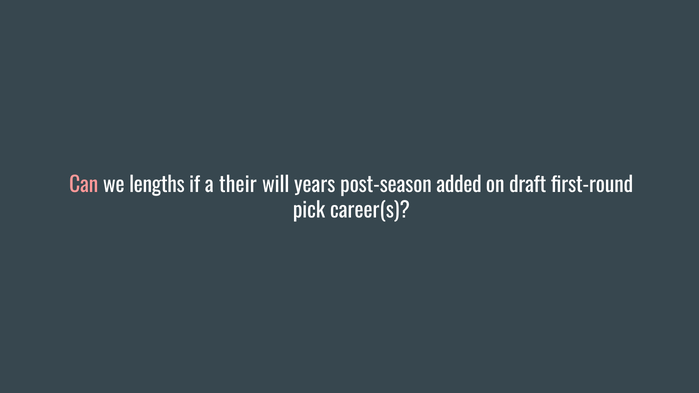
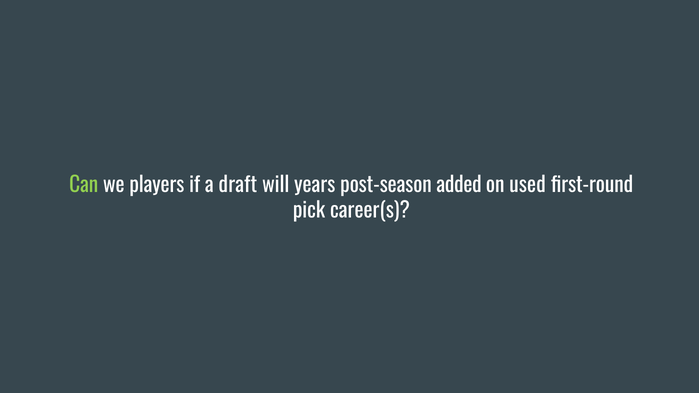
Can colour: pink -> light green
lengths: lengths -> players
their: their -> draft
draft: draft -> used
